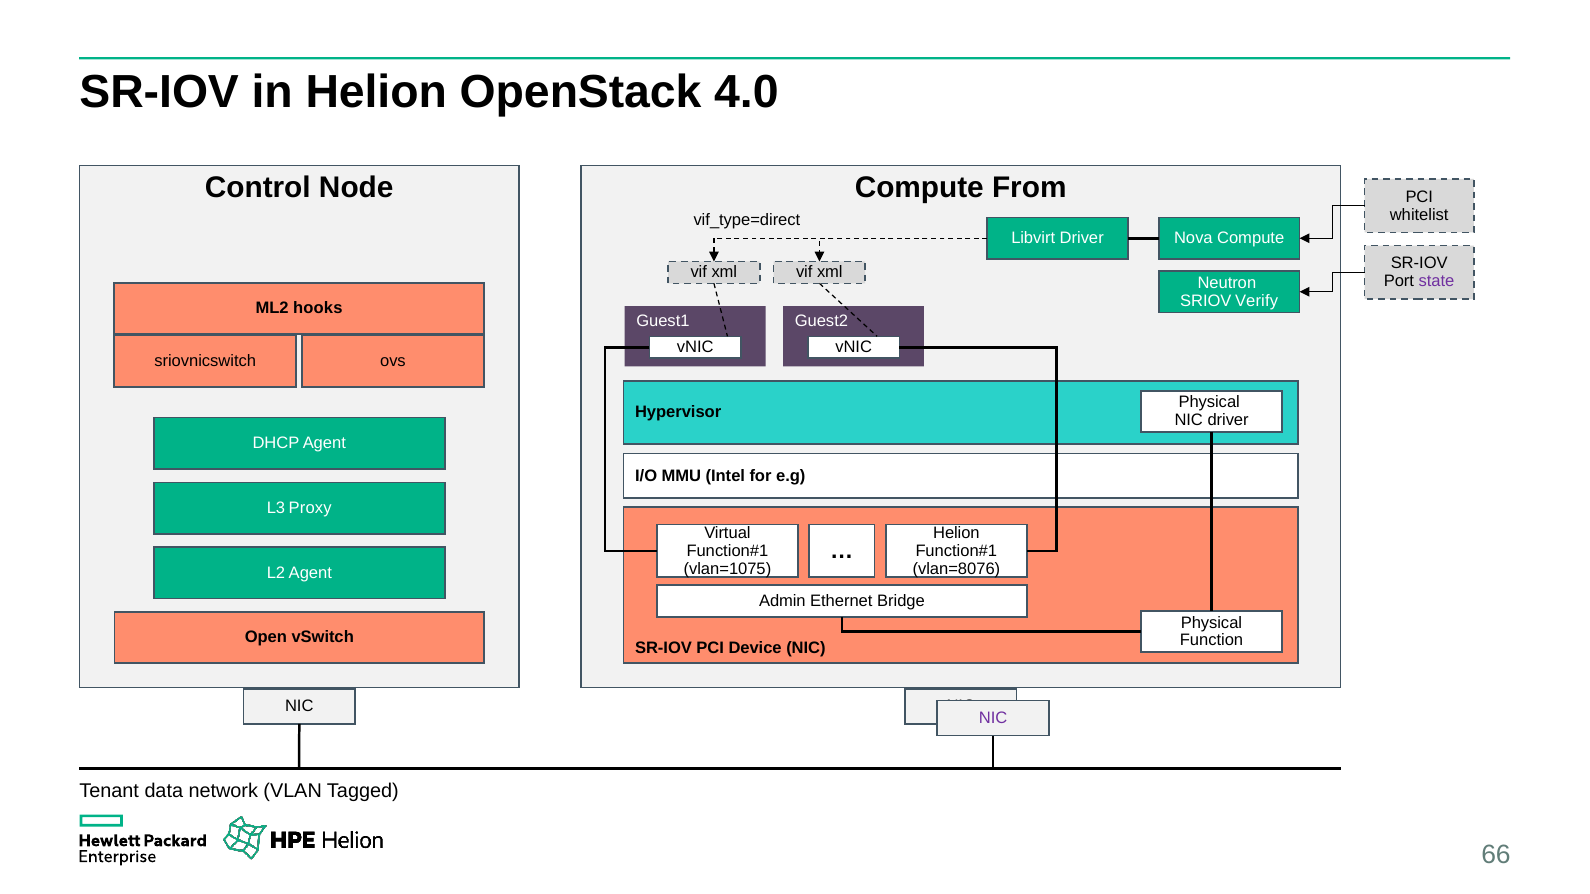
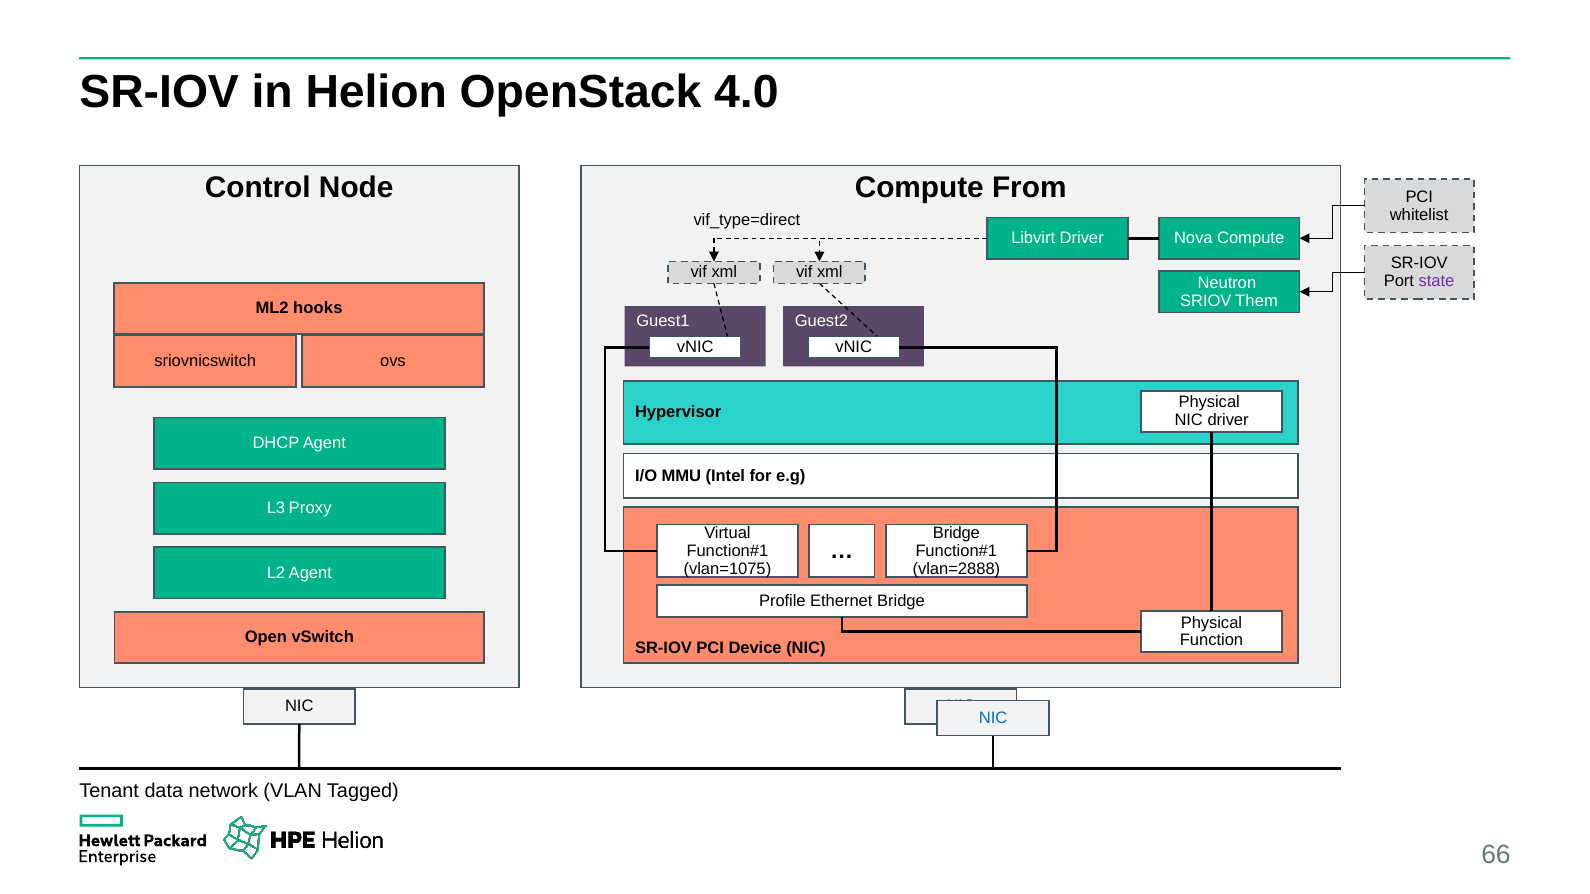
Verify: Verify -> Them
Helion at (956, 533): Helion -> Bridge
vlan=8076: vlan=8076 -> vlan=2888
Admin: Admin -> Profile
NIC at (993, 718) colour: purple -> blue
